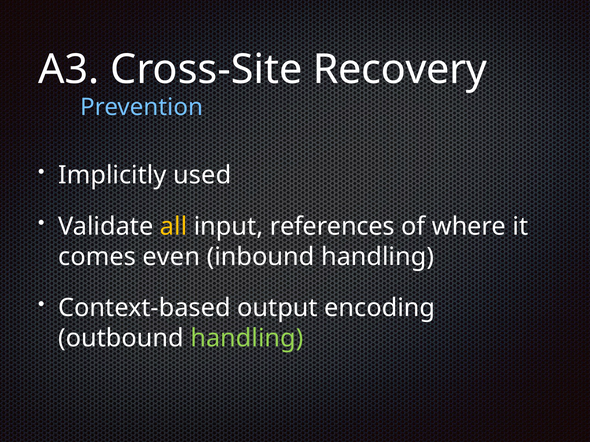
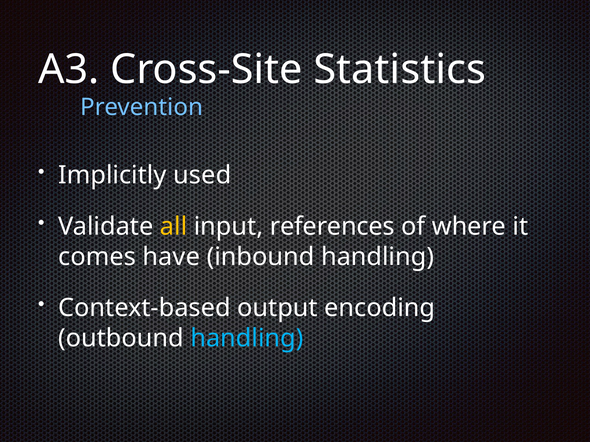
Recovery: Recovery -> Statistics
even: even -> have
handling at (247, 339) colour: light green -> light blue
